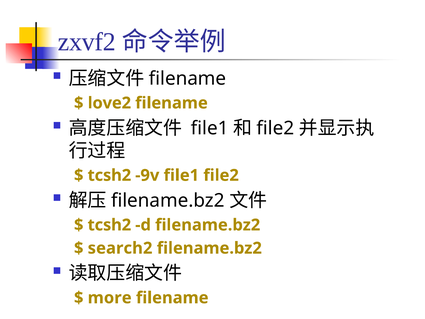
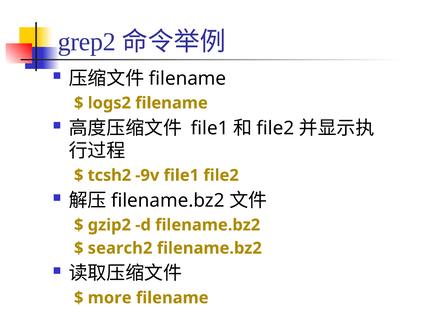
zxvf2: zxvf2 -> grep2
love2: love2 -> logs2
tcsh2 at (109, 225): tcsh2 -> gzip2
